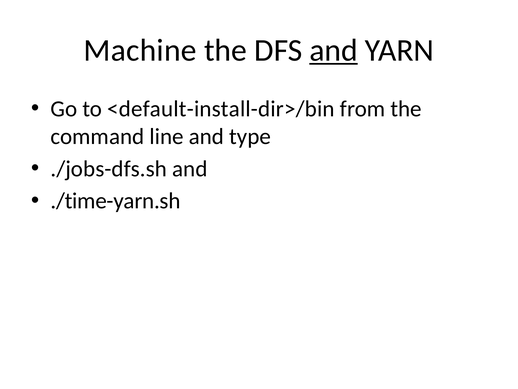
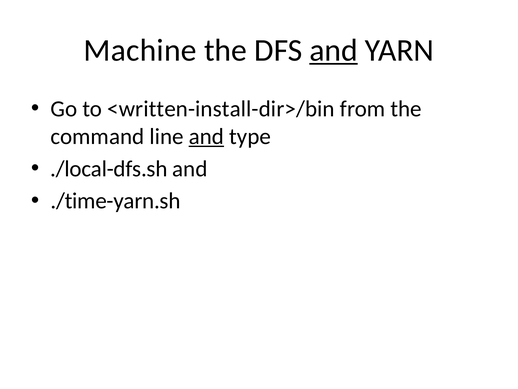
<default-install-dir>/bin: <default-install-dir>/bin -> <written-install-dir>/bin
and at (206, 136) underline: none -> present
./jobs-dfs.sh: ./jobs-dfs.sh -> ./local-dfs.sh
